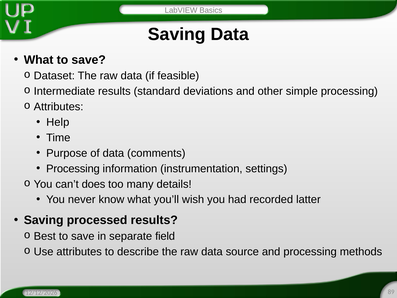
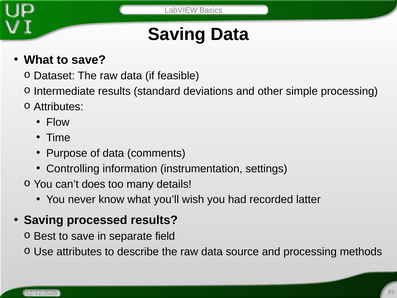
Help: Help -> Flow
Processing at (73, 169): Processing -> Controlling
